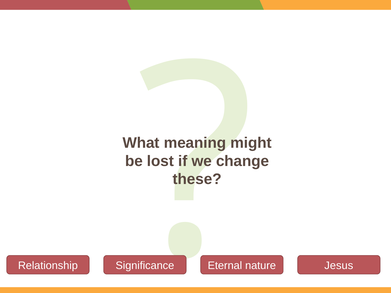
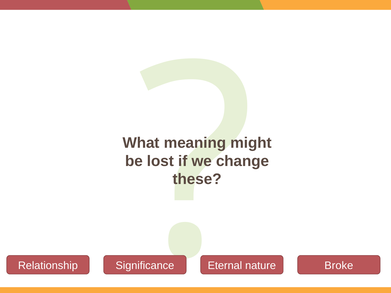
Jesus: Jesus -> Broke
